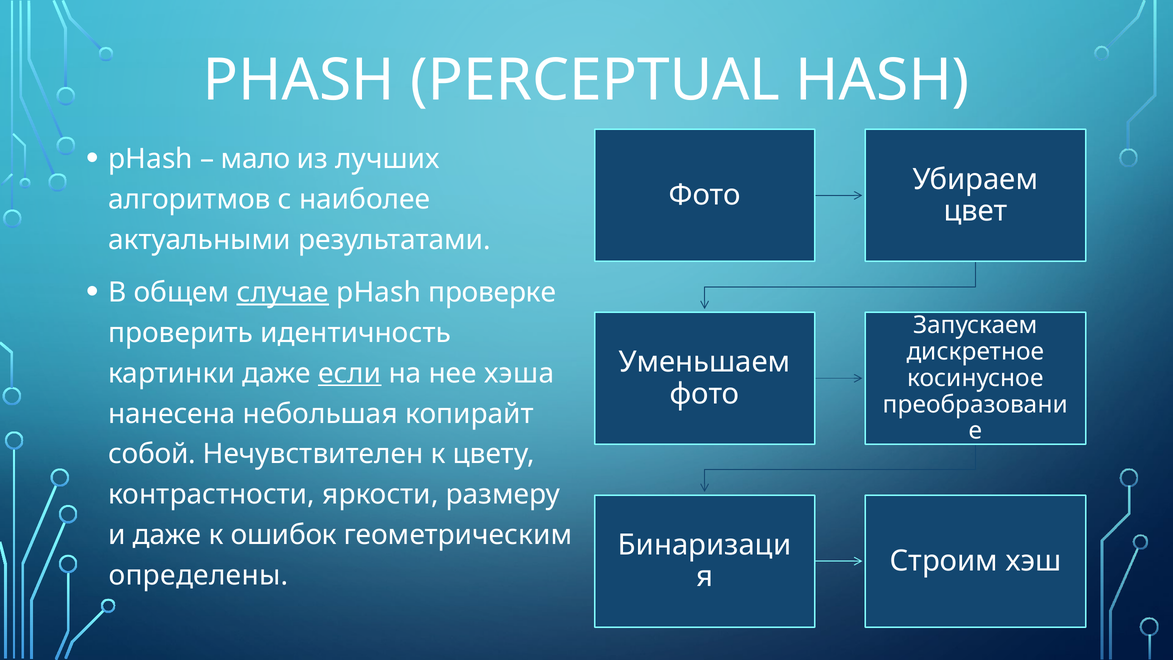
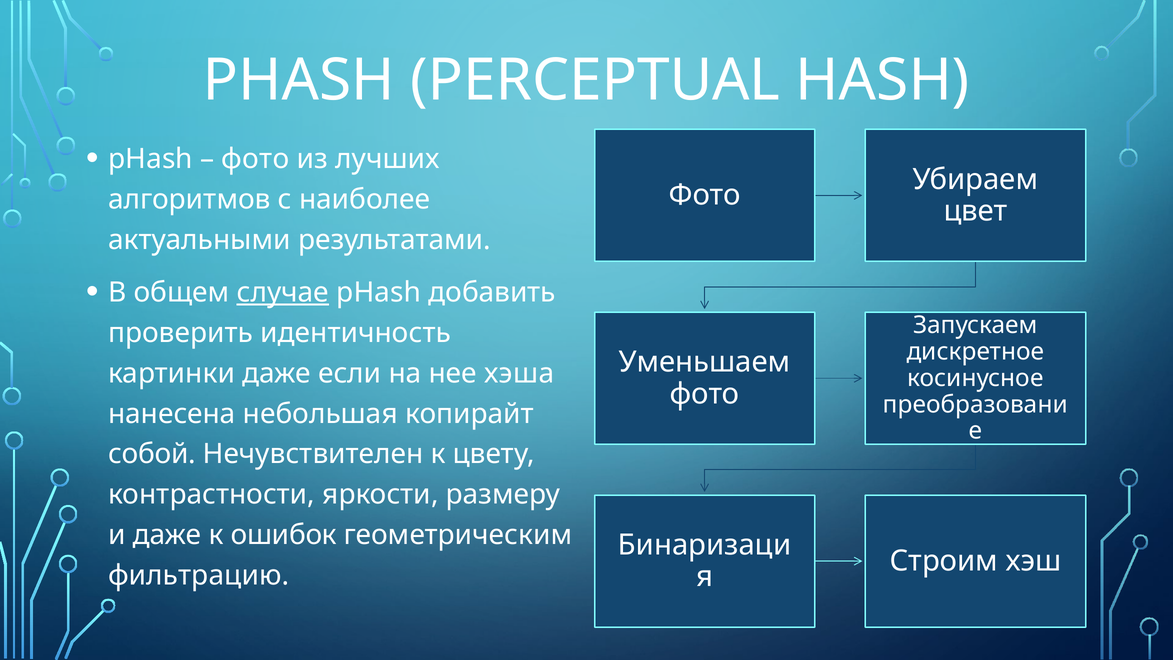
мало at (256, 159): мало -> фото
проверке: проверке -> добавить
если underline: present -> none
определены: определены -> фильтрацию
